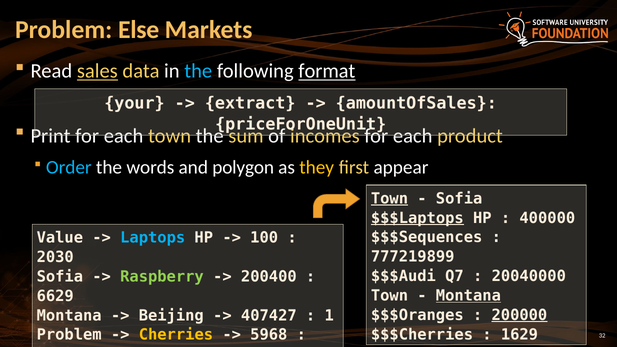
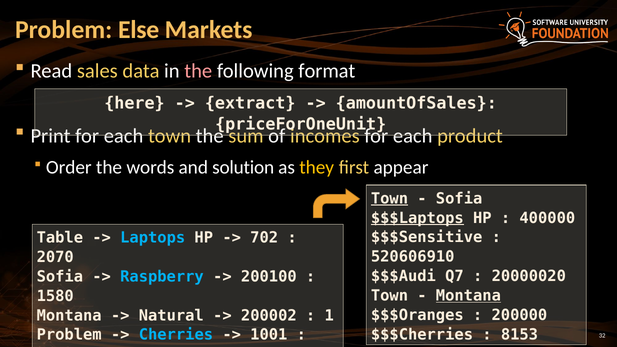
sales underline: present -> none
the at (198, 71) colour: light blue -> pink
format underline: present -> none
your: your -> here
Order colour: light blue -> white
polygon: polygon -> solution
$$$Sequences: $$$Sequences -> $$$Sensitive
Value: Value -> Table
100: 100 -> 702
777219899: 777219899 -> 520606910
2030: 2030 -> 2070
20040000: 20040000 -> 20000020
Raspberry colour: light green -> light blue
200400: 200400 -> 200100
6629: 6629 -> 1580
200000 underline: present -> none
Beijing: Beijing -> Natural
407427: 407427 -> 200002
1629: 1629 -> 8153
Cherries colour: yellow -> light blue
5968: 5968 -> 1001
